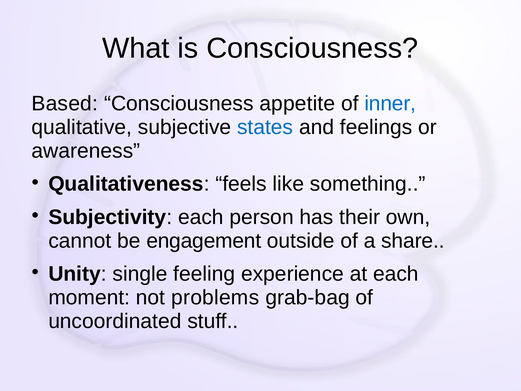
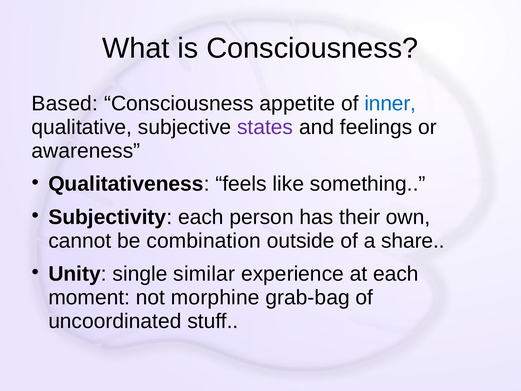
states colour: blue -> purple
engagement: engagement -> combination
feeling: feeling -> similar
problems: problems -> morphine
